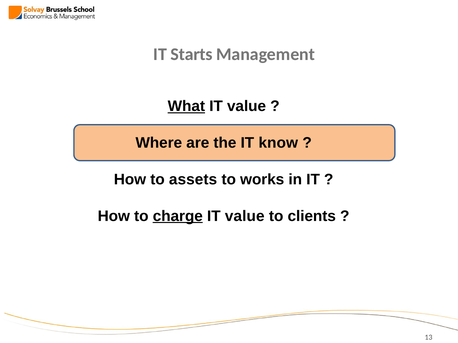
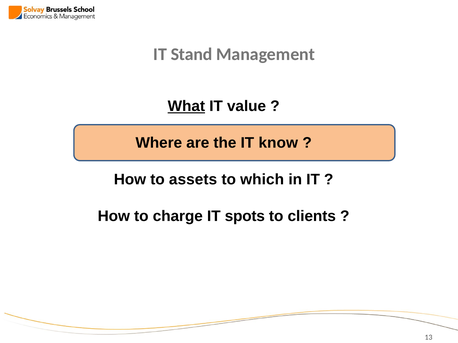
Starts: Starts -> Stand
works: works -> which
charge underline: present -> none
value at (245, 216): value -> spots
